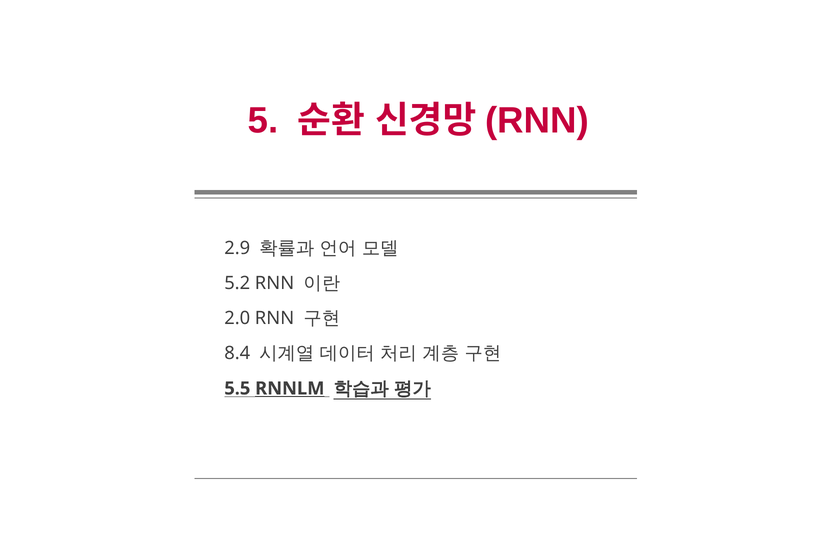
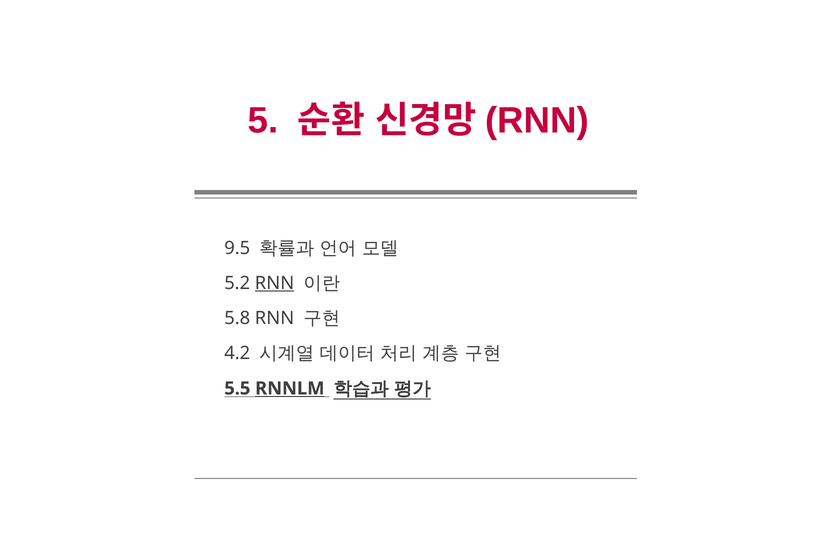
2.9: 2.9 -> 9.5
RNN at (275, 283) underline: none -> present
2.0: 2.0 -> 5.8
8.4: 8.4 -> 4.2
